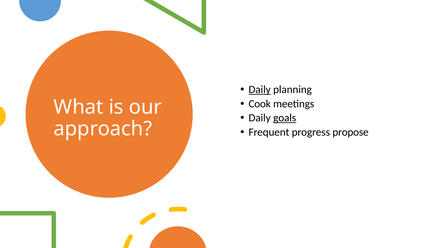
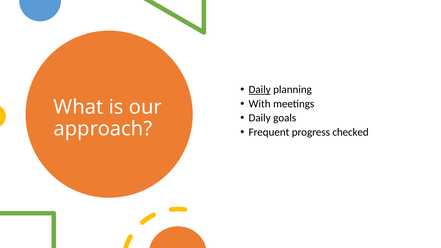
Cook: Cook -> With
goals underline: present -> none
propose: propose -> checked
